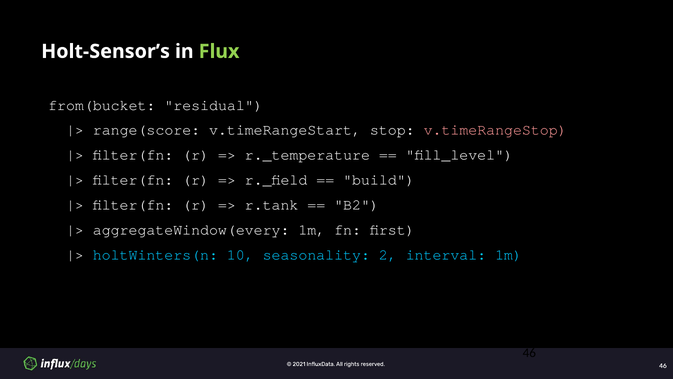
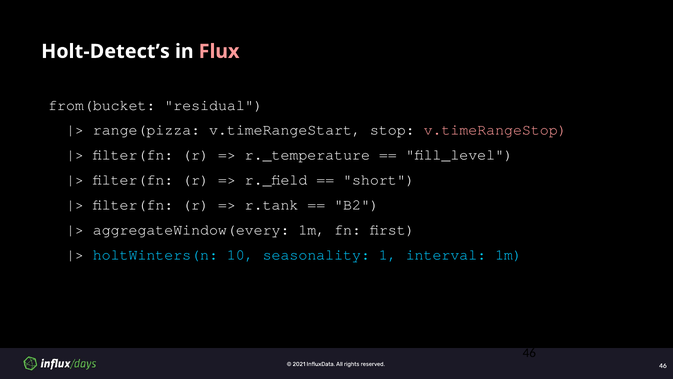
Holt-Sensor’s: Holt-Sensor’s -> Holt-Detect’s
Flux colour: light green -> pink
range(score: range(score -> range(pizza
build: build -> short
2: 2 -> 1
